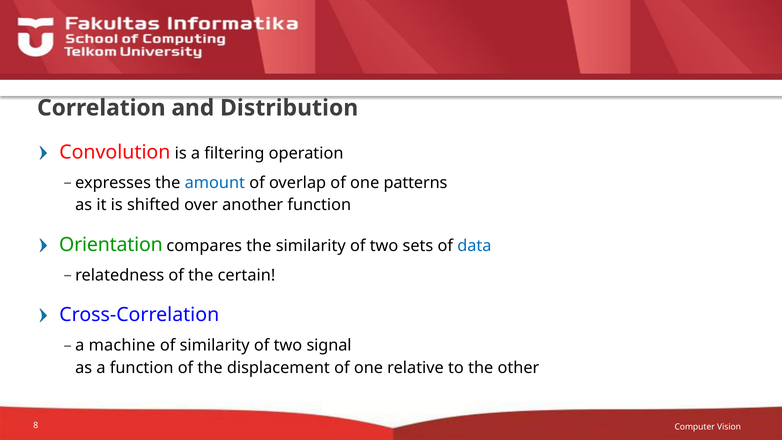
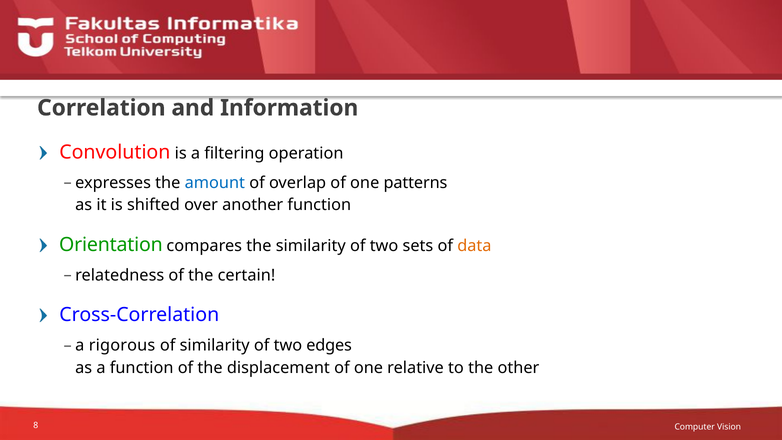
Distribution: Distribution -> Information
data colour: blue -> orange
machine: machine -> rigorous
signal: signal -> edges
